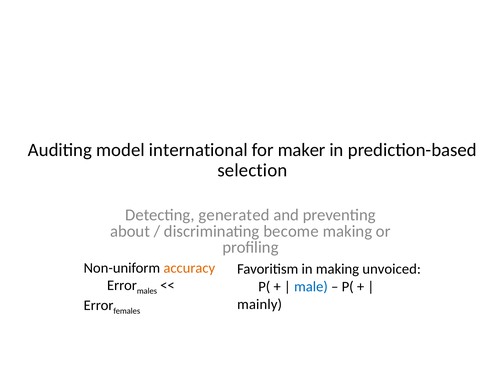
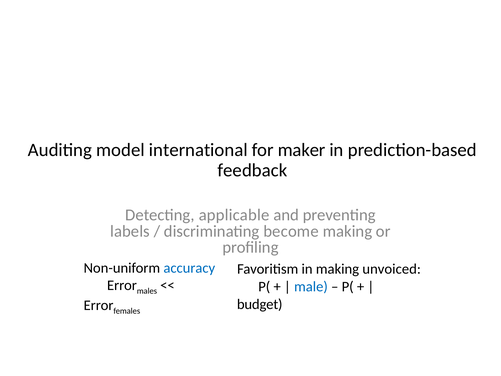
selection: selection -> feedback
generated: generated -> applicable
about: about -> labels
accuracy colour: orange -> blue
mainly: mainly -> budget
